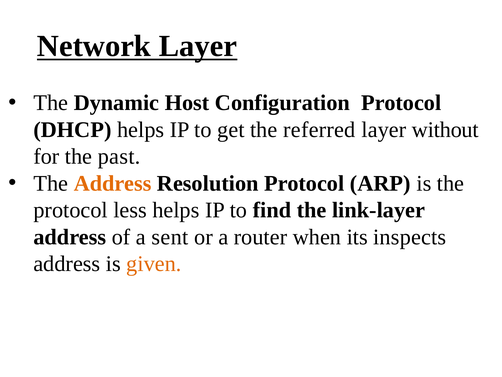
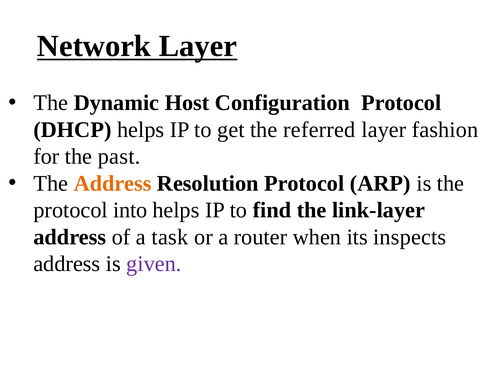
without: without -> fashion
less: less -> into
sent: sent -> task
given colour: orange -> purple
